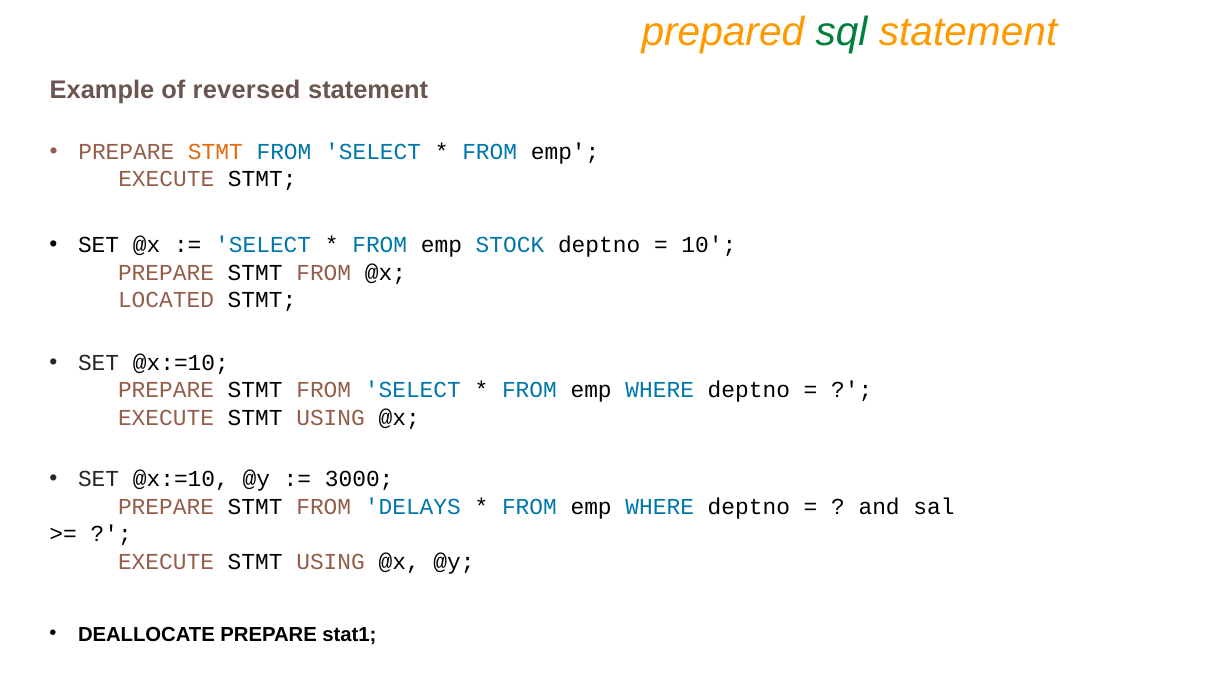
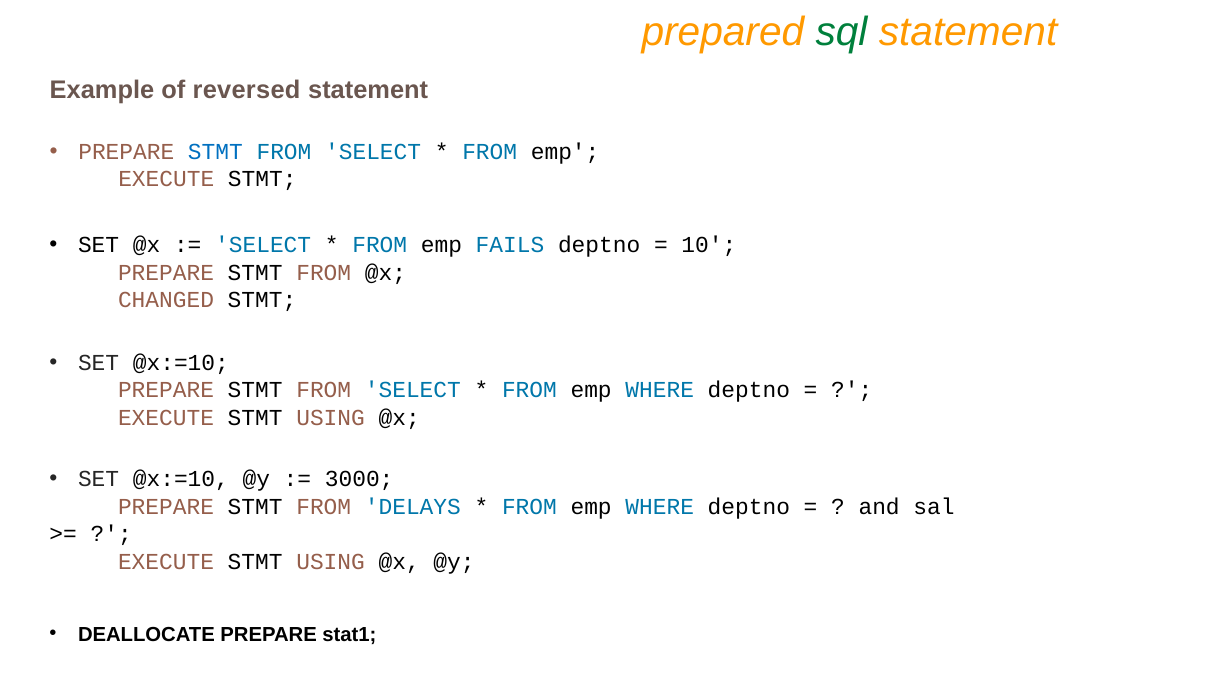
STMT at (215, 152) colour: orange -> blue
STOCK: STOCK -> FAILS
LOCATED: LOCATED -> CHANGED
